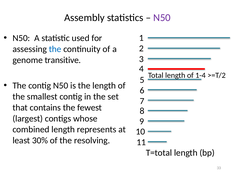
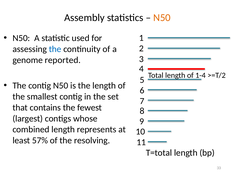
N50 at (162, 18) colour: purple -> orange
transitive: transitive -> reported
30%: 30% -> 57%
